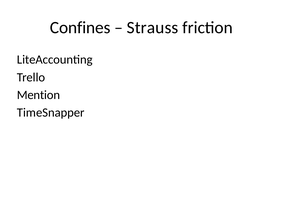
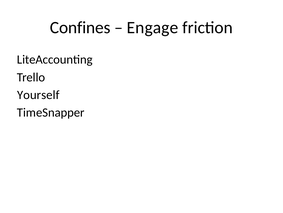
Strauss: Strauss -> Engage
Mention: Mention -> Yourself
